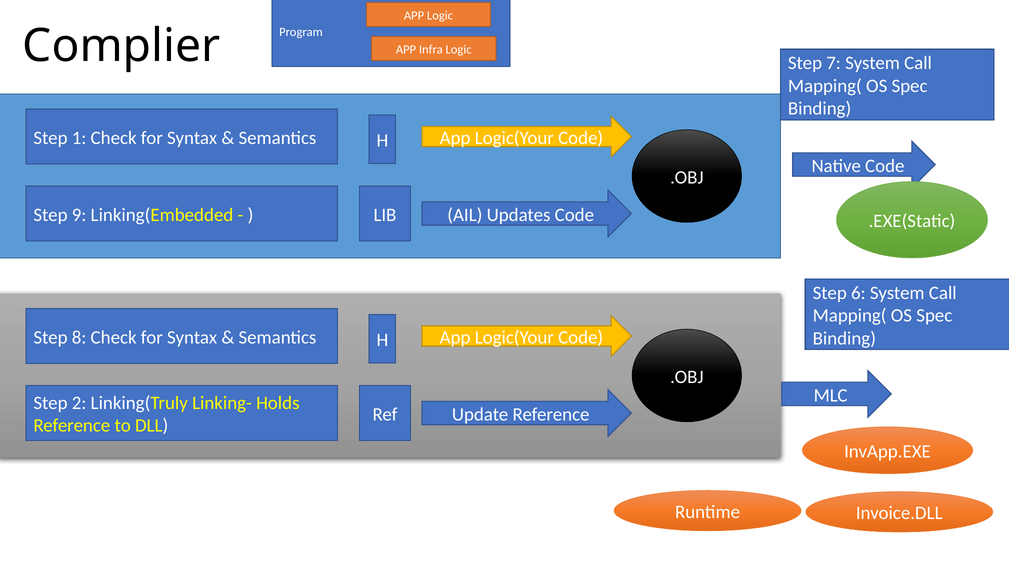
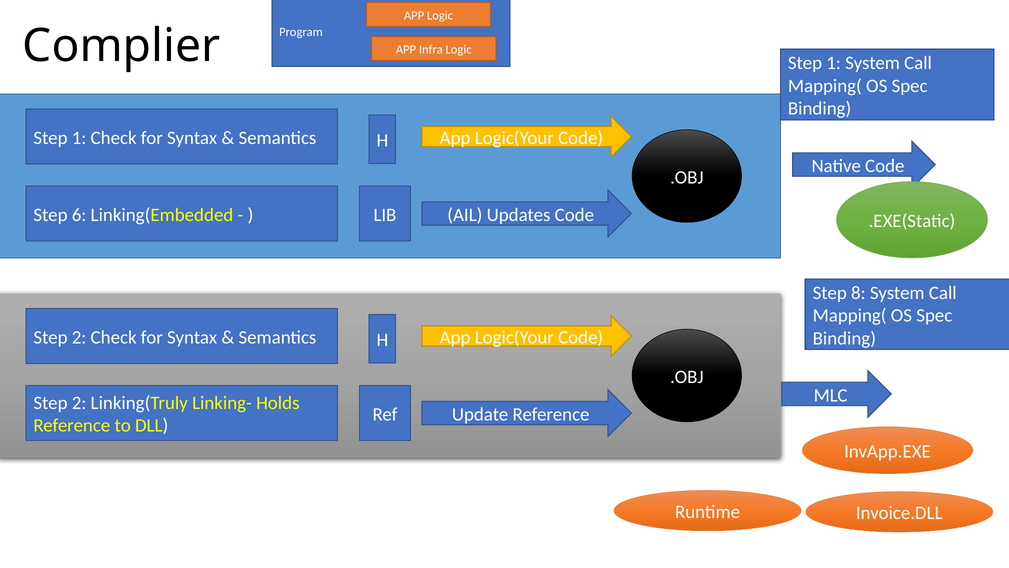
7 at (834, 63): 7 -> 1
9: 9 -> 6
6: 6 -> 8
8 at (79, 337): 8 -> 2
